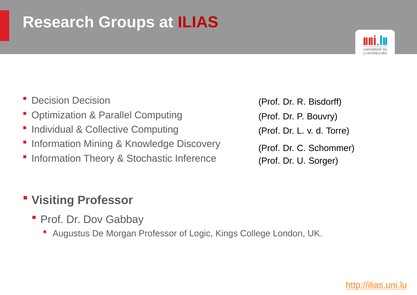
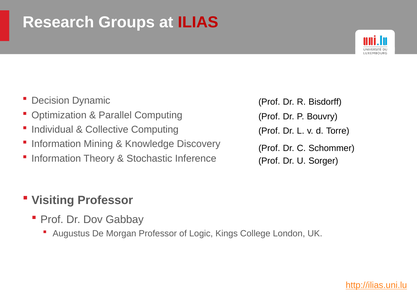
Decision Decision: Decision -> Dynamic
